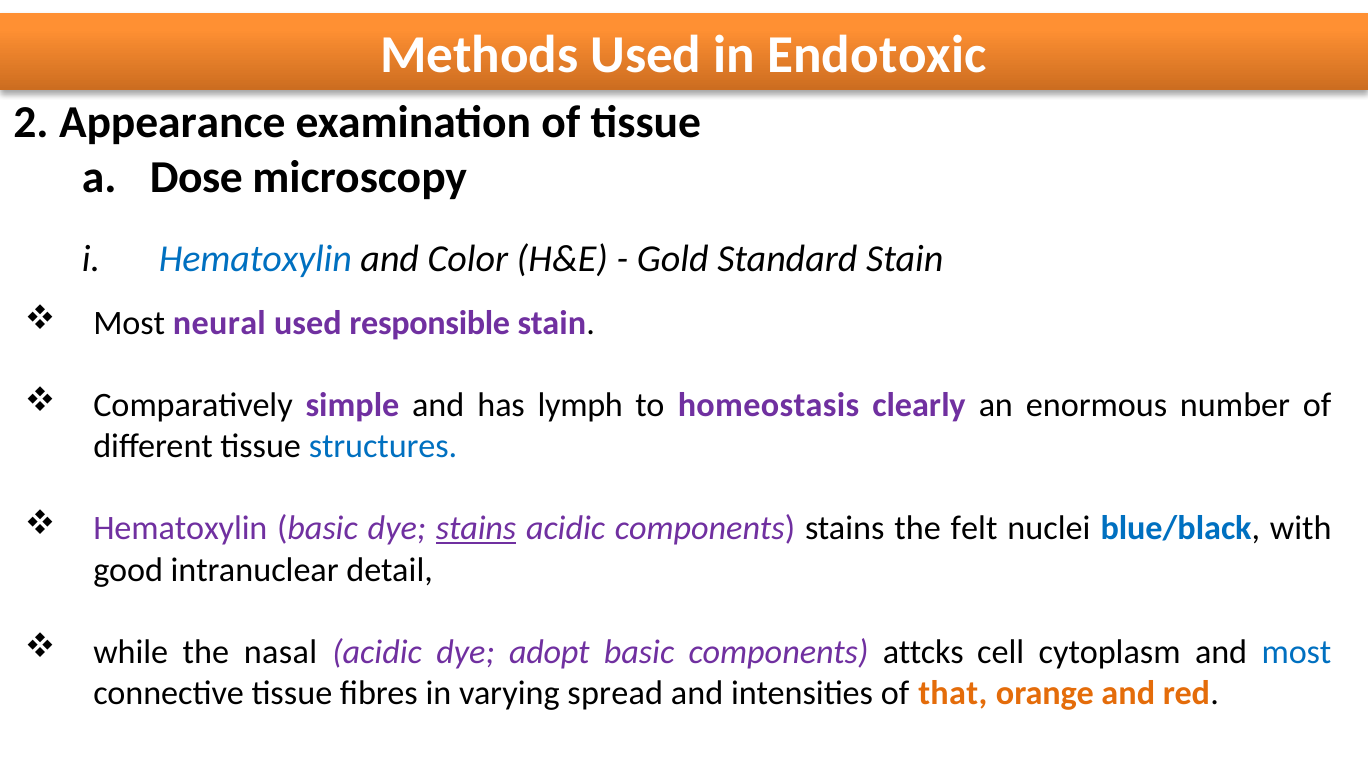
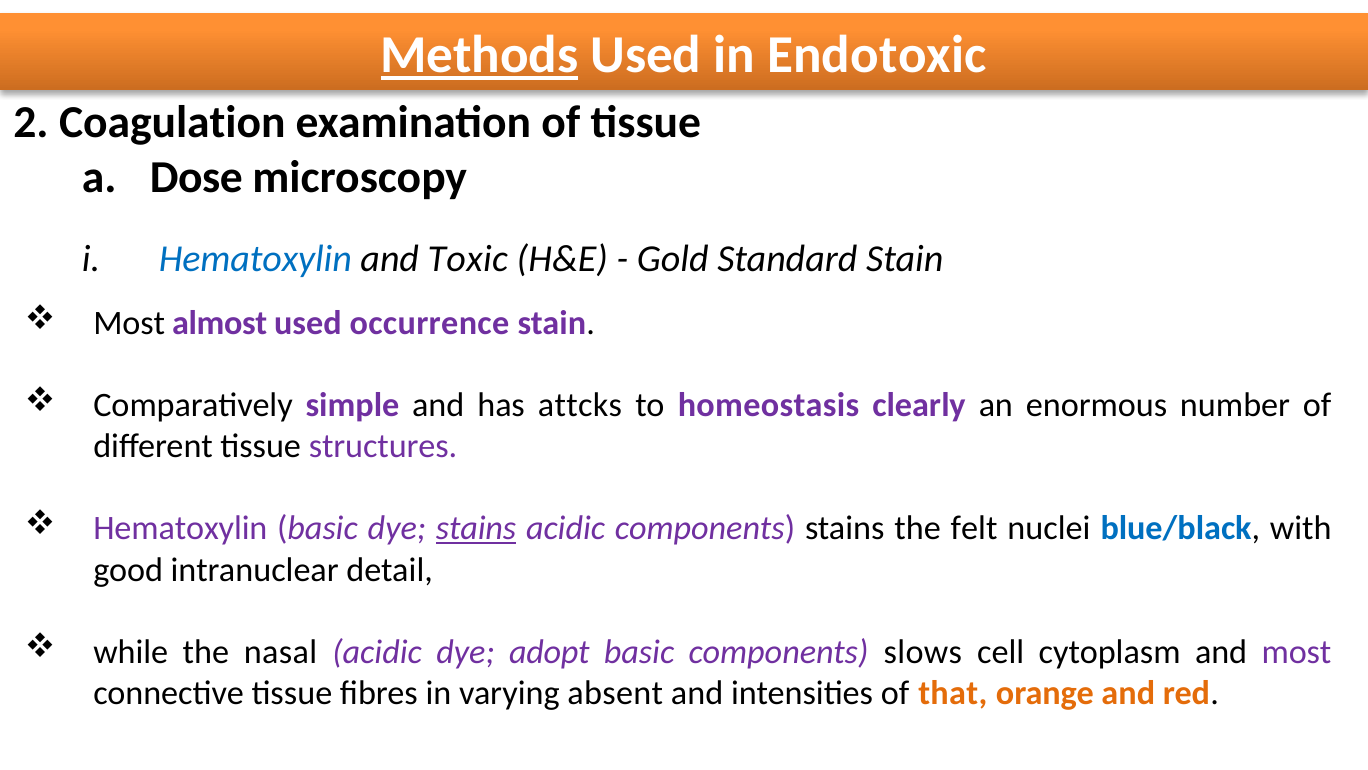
Methods underline: none -> present
Appearance: Appearance -> Coagulation
Color: Color -> Toxic
neural: neural -> almost
responsible: responsible -> occurrence
lymph: lymph -> attcks
structures colour: blue -> purple
attcks: attcks -> slows
most at (1296, 651) colour: blue -> purple
spread: spread -> absent
